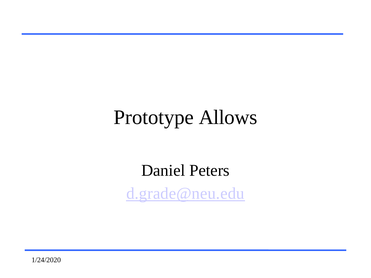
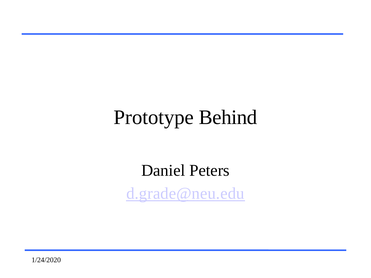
Allows: Allows -> Behind
